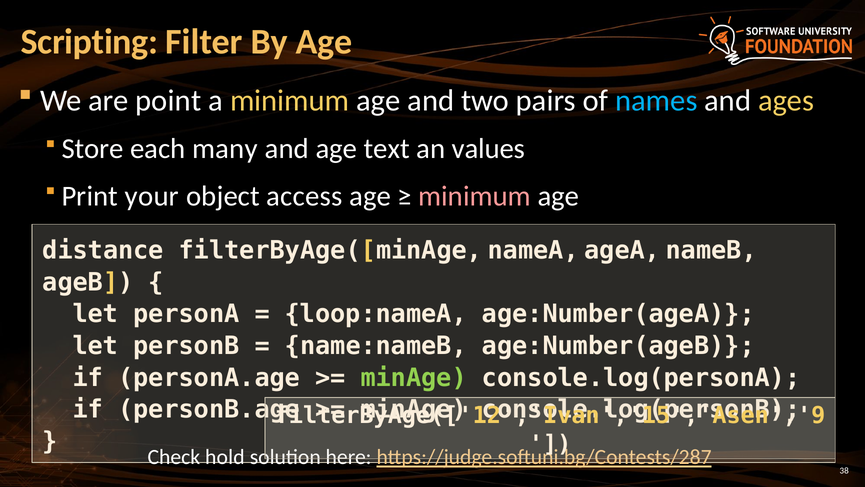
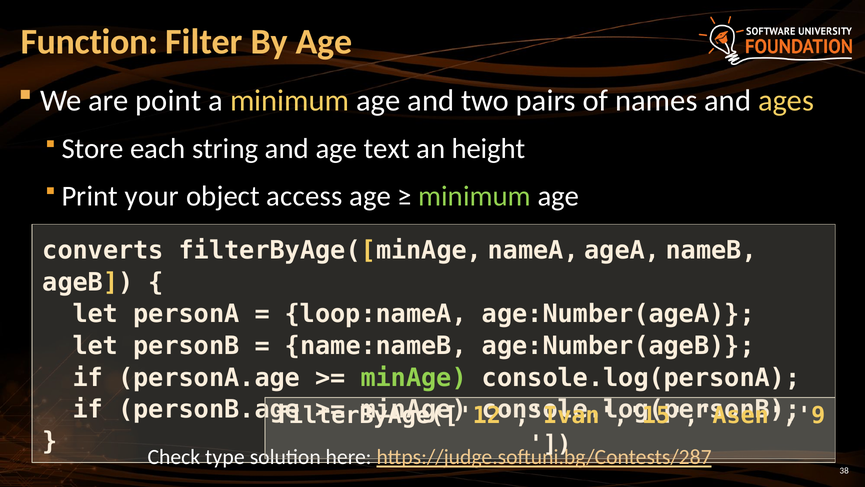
Scripting: Scripting -> Function
names colour: light blue -> white
many: many -> string
values: values -> height
minimum at (475, 196) colour: pink -> light green
distance: distance -> converts
hold: hold -> type
